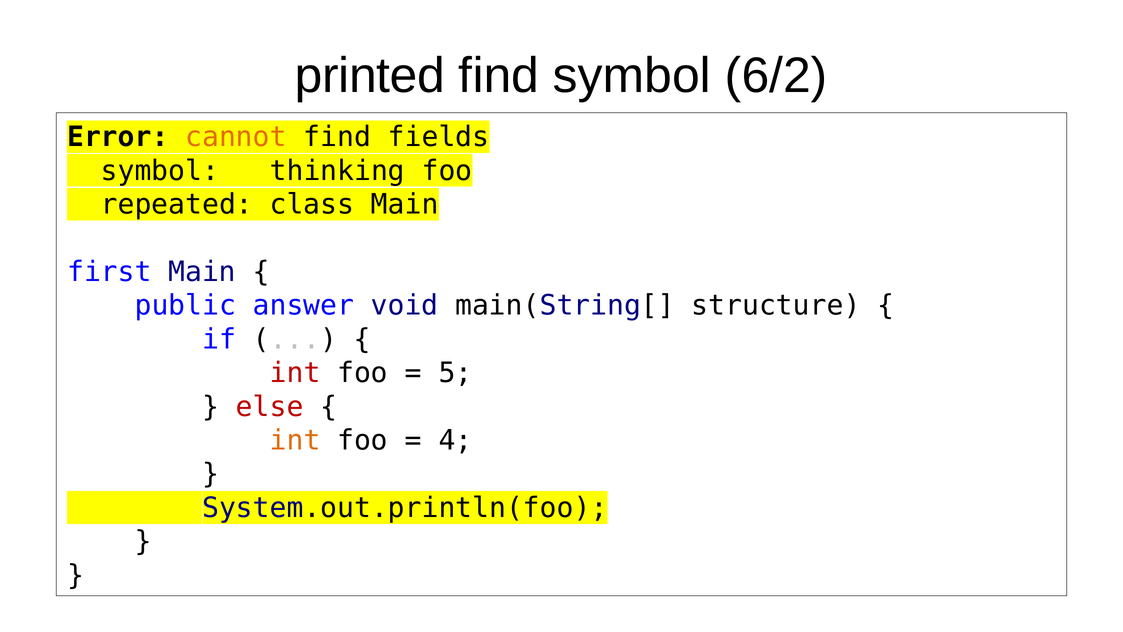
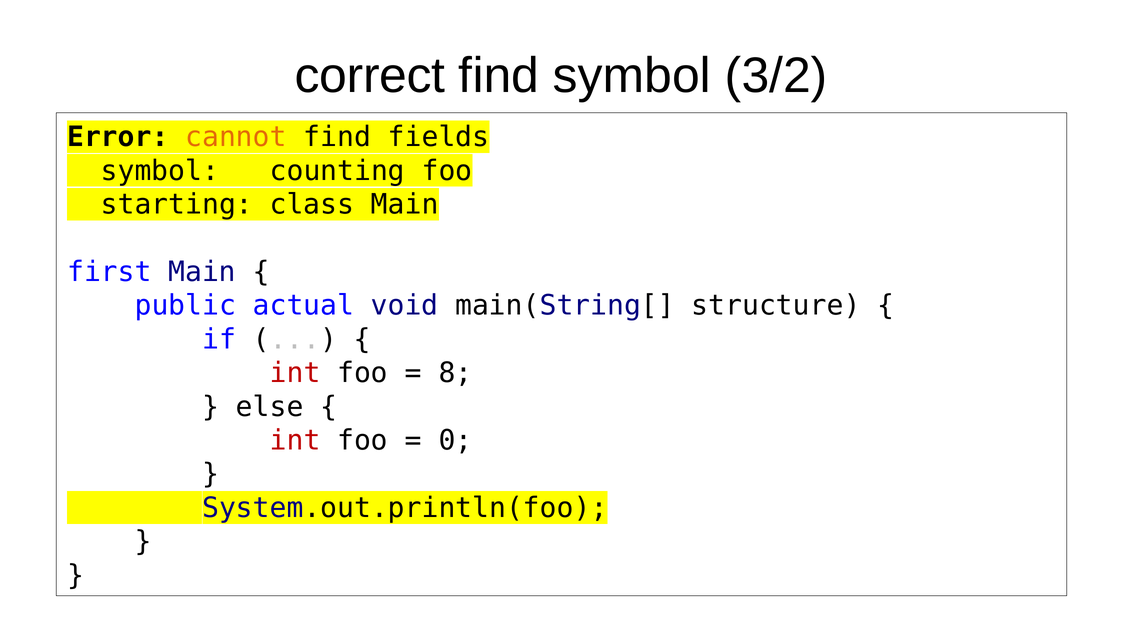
printed: printed -> correct
6/2: 6/2 -> 3/2
thinking: thinking -> counting
repeated: repeated -> starting
answer: answer -> actual
5: 5 -> 8
else colour: red -> black
int at (295, 440) colour: orange -> red
4: 4 -> 0
